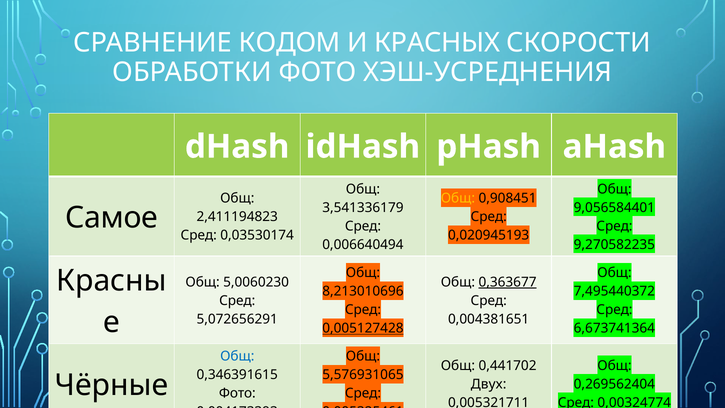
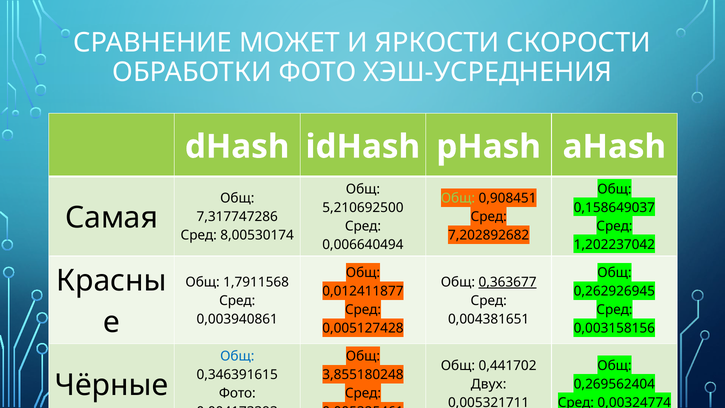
КОДОМ: КОДОМ -> МОЖЕТ
КРАСНЫХ: КРАСНЫХ -> ЯРКОСТИ
Общ at (458, 198) colour: yellow -> light green
3,541336179: 3,541336179 -> 5,210692500
9,056584401: 9,056584401 -> 0,158649037
Самое: Самое -> Самая
2,411194823: 2,411194823 -> 7,317747286
0,03530174: 0,03530174 -> 8,00530174
0,020945193: 0,020945193 -> 7,202892682
9,270582235: 9,270582235 -> 1,202237042
5,0060230: 5,0060230 -> 1,7911568
8,213010696: 8,213010696 -> 0,012411877
7,495440372: 7,495440372 -> 0,262926945
5,072656291: 5,072656291 -> 0,003940861
0,005127428 underline: present -> none
6,673741364: 6,673741364 -> 0,003158156
5,576931065: 5,576931065 -> 3,855180248
